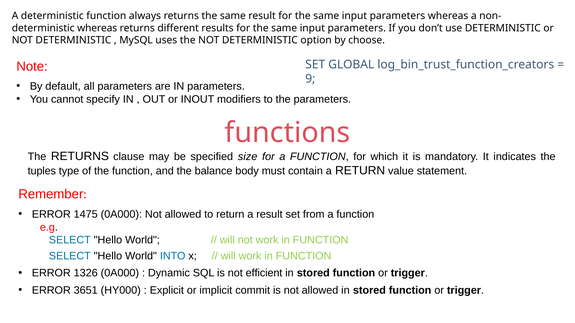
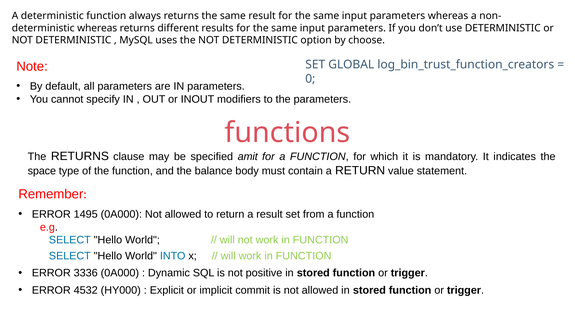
9: 9 -> 0
size: size -> amit
tuples: tuples -> space
1475: 1475 -> 1495
1326: 1326 -> 3336
efficient: efficient -> positive
3651: 3651 -> 4532
